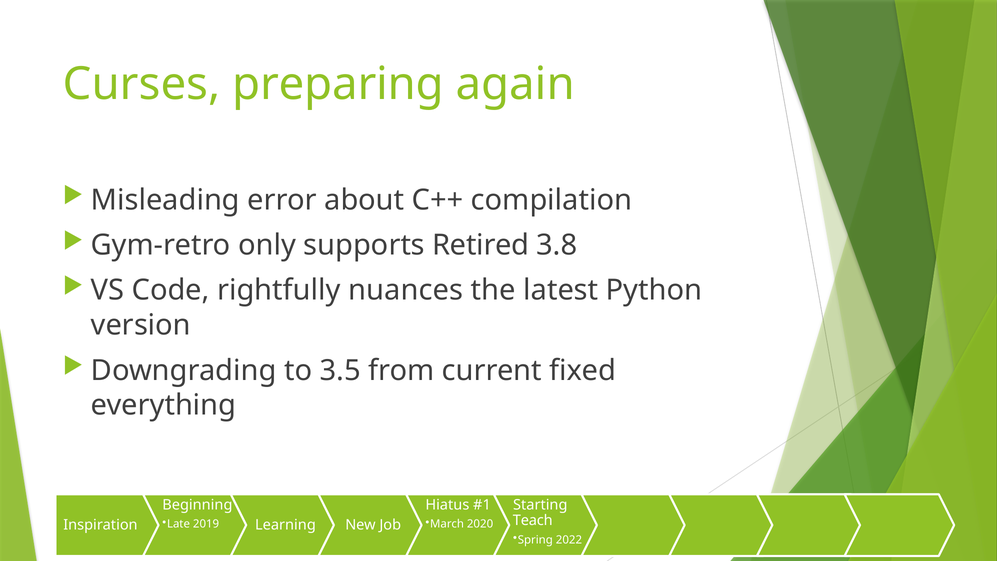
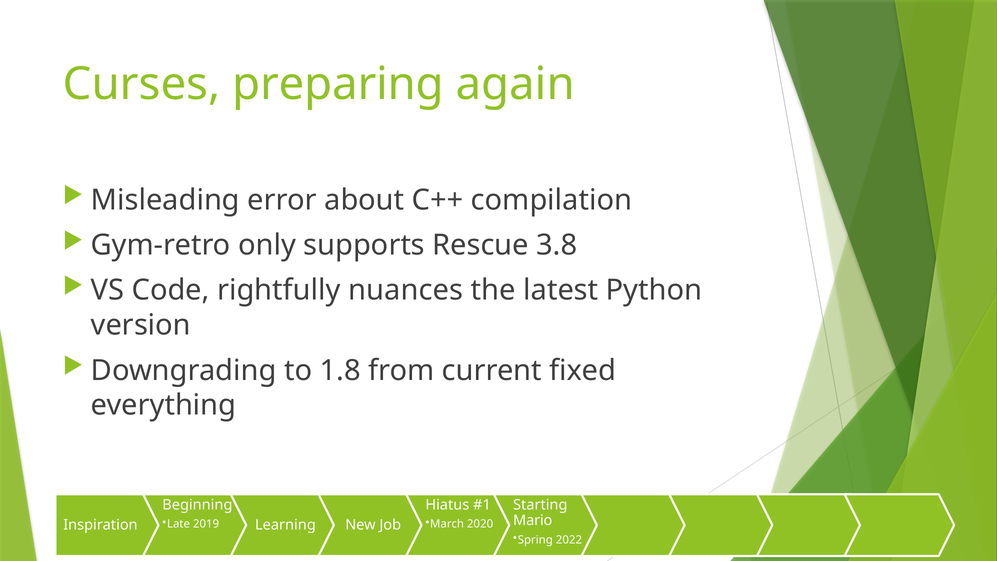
Retired: Retired -> Rescue
3.5: 3.5 -> 1.8
Teach: Teach -> Mario
